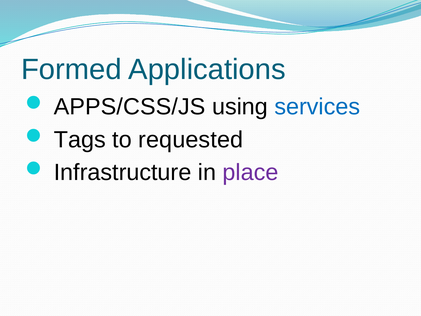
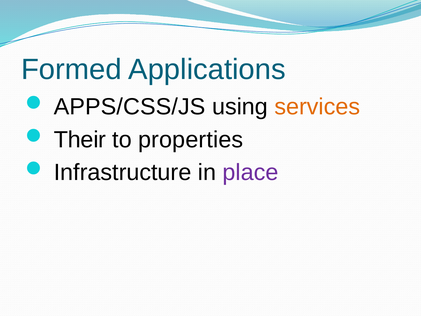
services colour: blue -> orange
Tags: Tags -> Their
requested: requested -> properties
